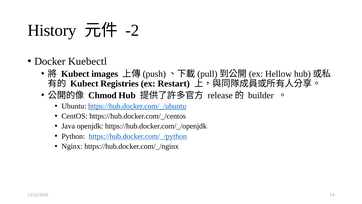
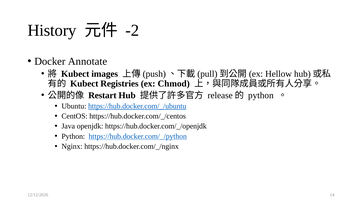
Kuebectl: Kuebectl -> Annotate
Restart: Restart -> Chmod
Chmod: Chmod -> Restart
builder at (261, 95): builder -> python
